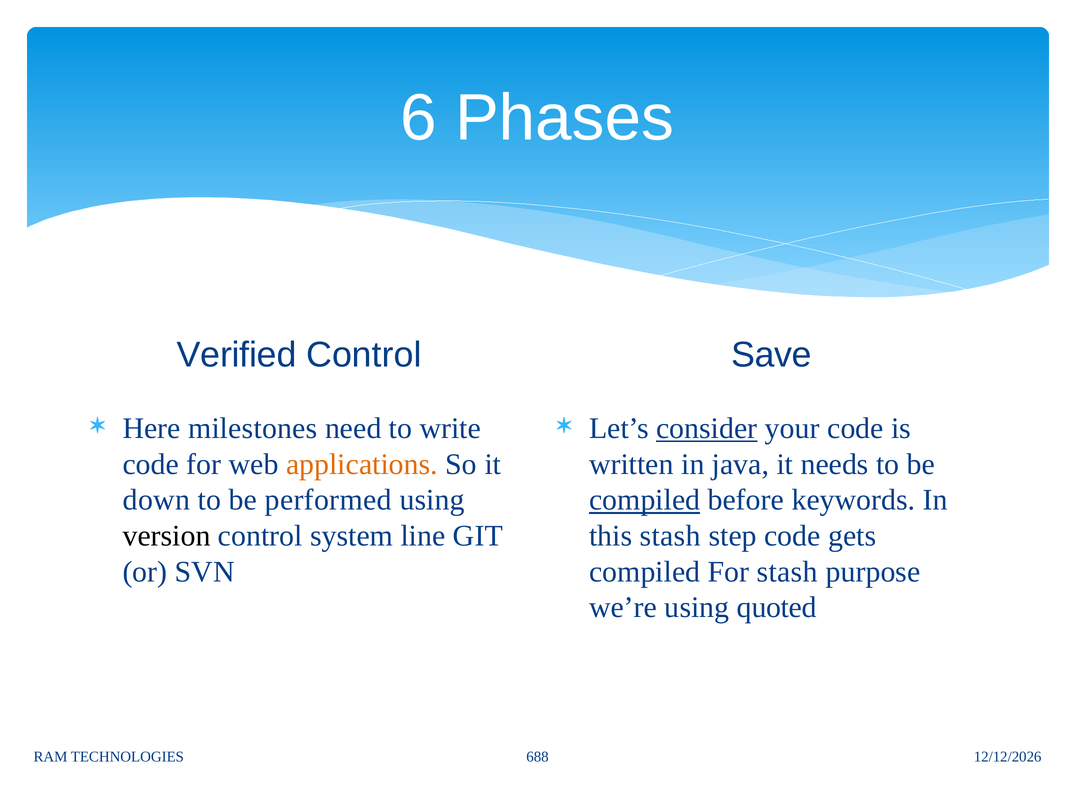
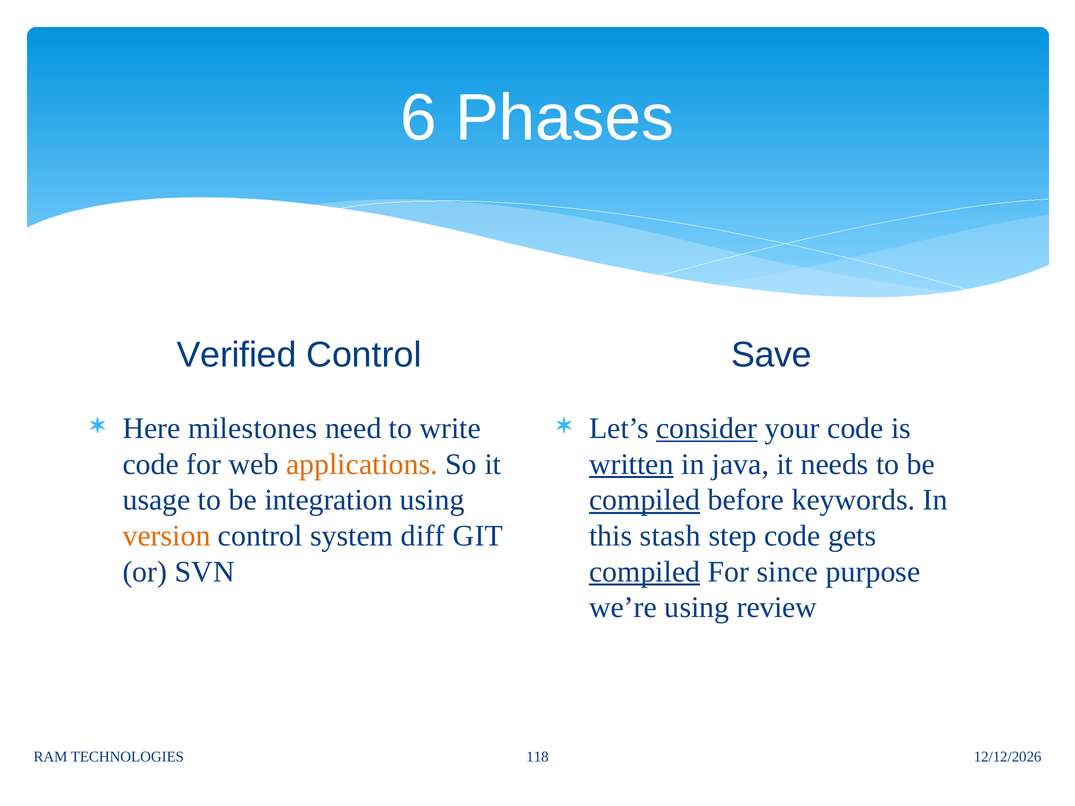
written underline: none -> present
down: down -> usage
performed: performed -> integration
version colour: black -> orange
line: line -> diff
compiled at (645, 572) underline: none -> present
For stash: stash -> since
quoted: quoted -> review
688: 688 -> 118
